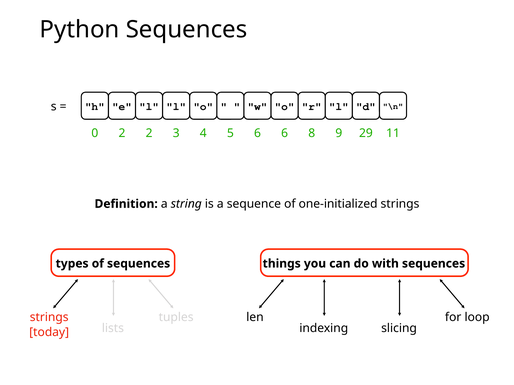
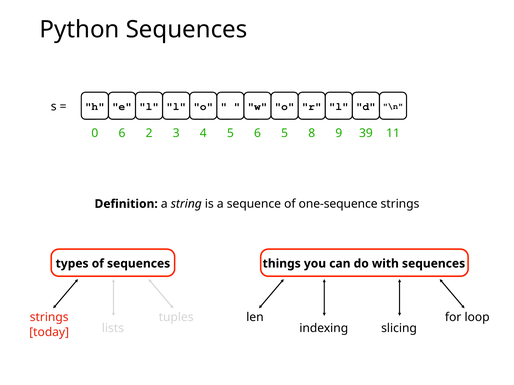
0 2: 2 -> 6
6 6: 6 -> 5
29: 29 -> 39
one-initialized: one-initialized -> one-sequence
